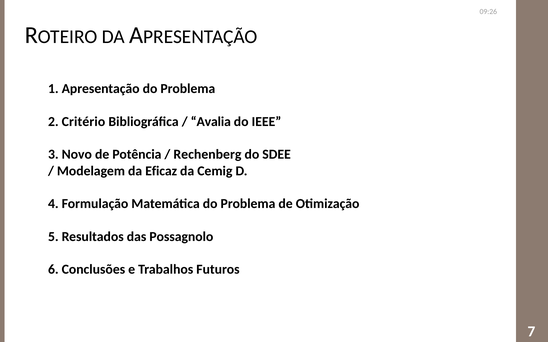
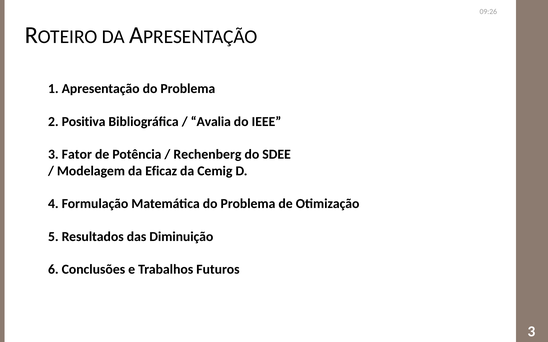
Critério: Critério -> Positiva
Novo: Novo -> Fator
Possagnolo: Possagnolo -> Diminuição
7 at (531, 332): 7 -> 3
